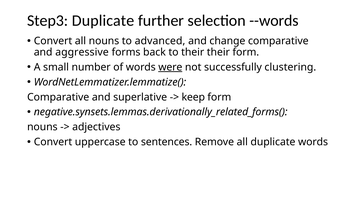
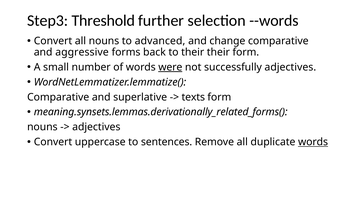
Step3 Duplicate: Duplicate -> Threshold
successfully clustering: clustering -> adjectives
keep: keep -> texts
negative.synsets.lemmas.derivationally_related_forms(: negative.synsets.lemmas.derivationally_related_forms( -> meaning.synsets.lemmas.derivationally_related_forms(
words at (313, 141) underline: none -> present
